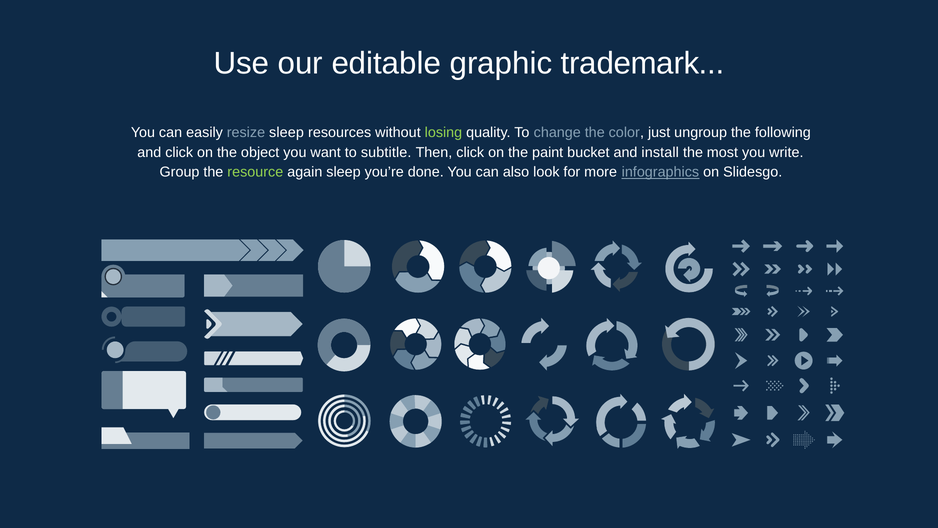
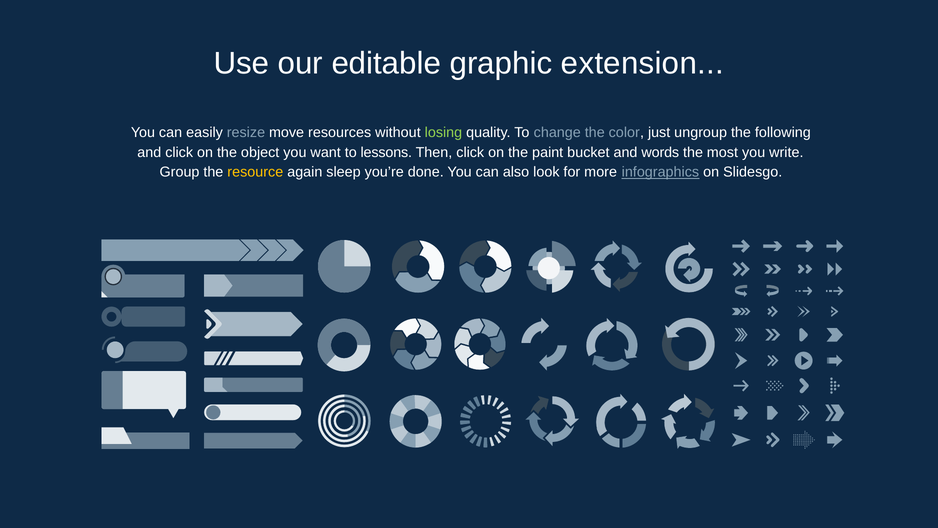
trademark: trademark -> extension
resize sleep: sleep -> move
subtitle: subtitle -> lessons
install: install -> words
resource colour: light green -> yellow
